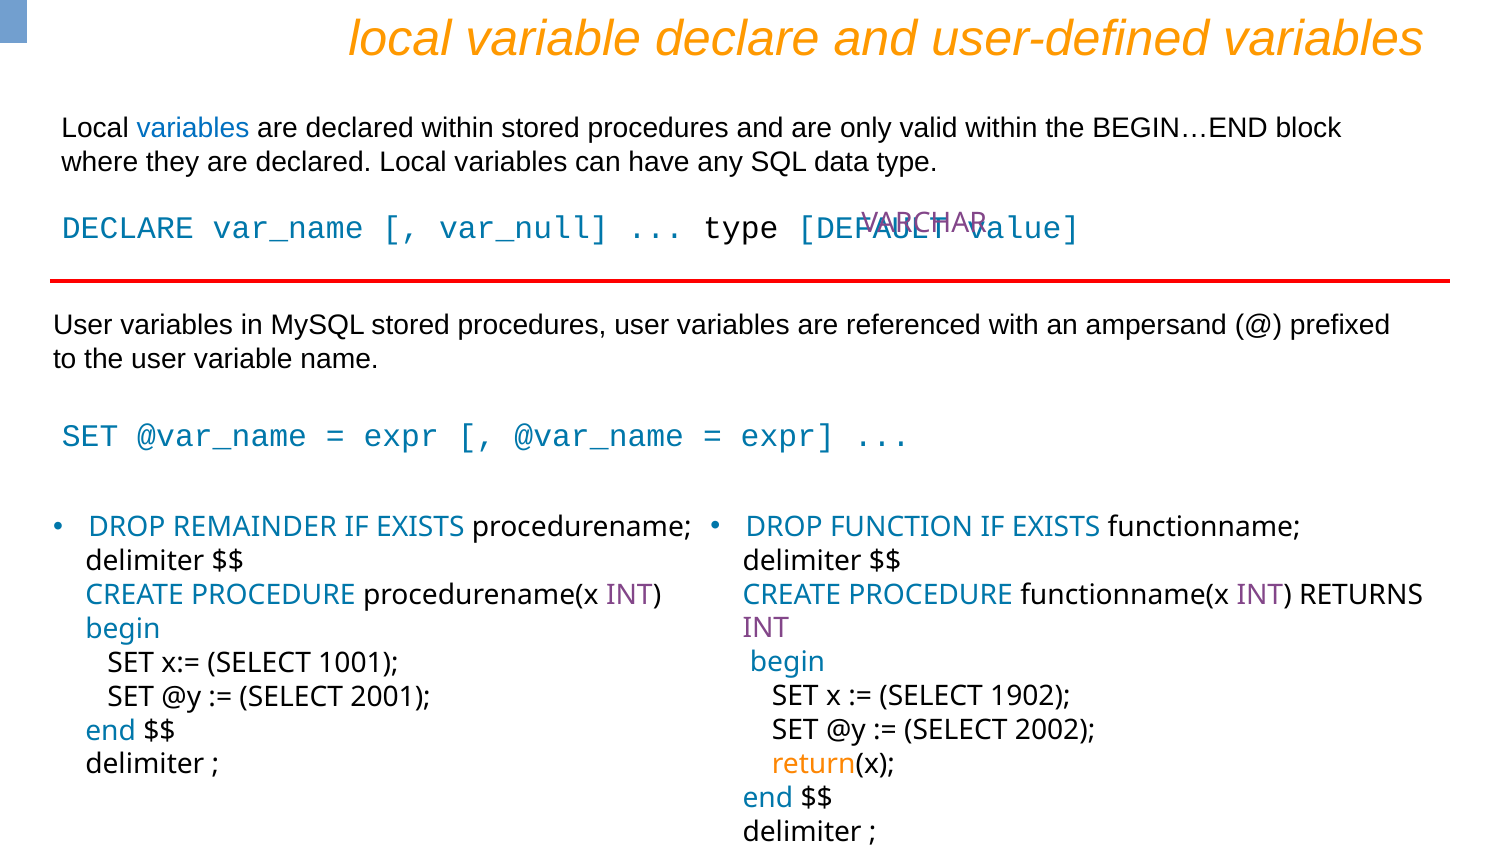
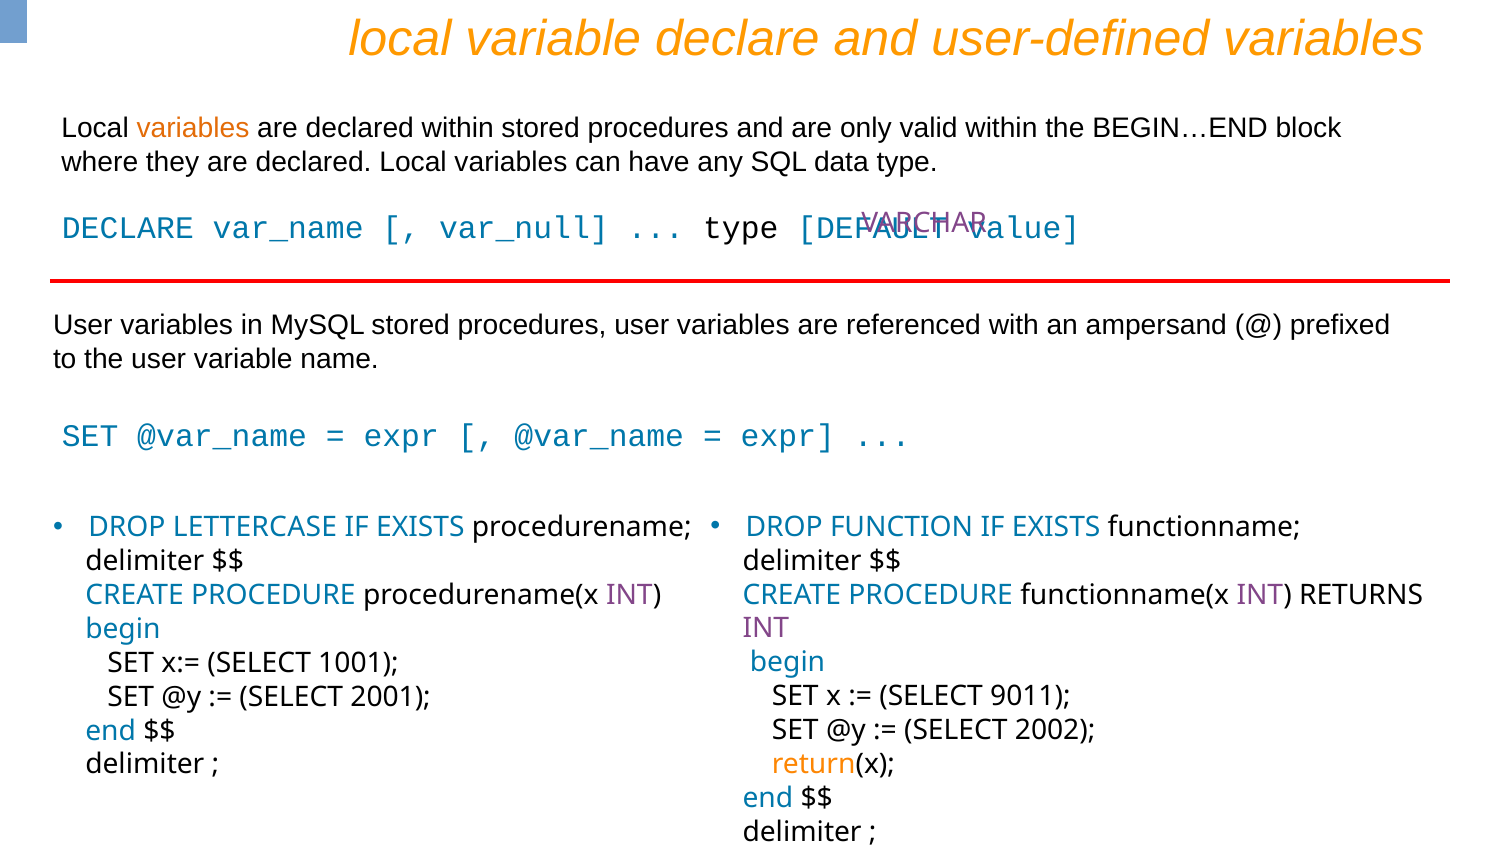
variables at (193, 128) colour: blue -> orange
REMAINDER: REMAINDER -> LETTERCASE
1902: 1902 -> 9011
